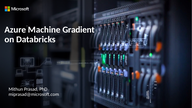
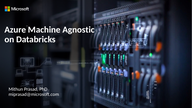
Gradient: Gradient -> Agnostic
